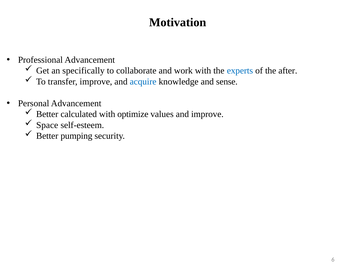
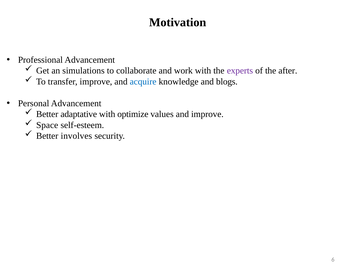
specifically: specifically -> simulations
experts colour: blue -> purple
sense: sense -> blogs
calculated: calculated -> adaptative
pumping: pumping -> involves
